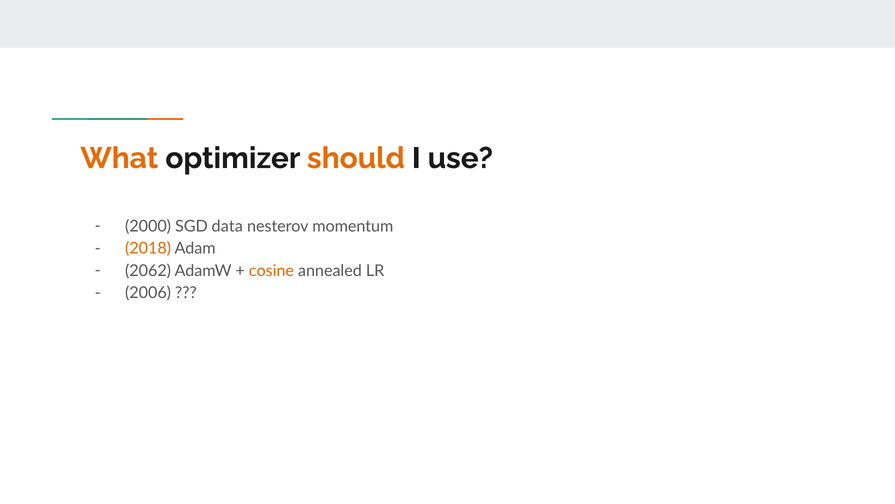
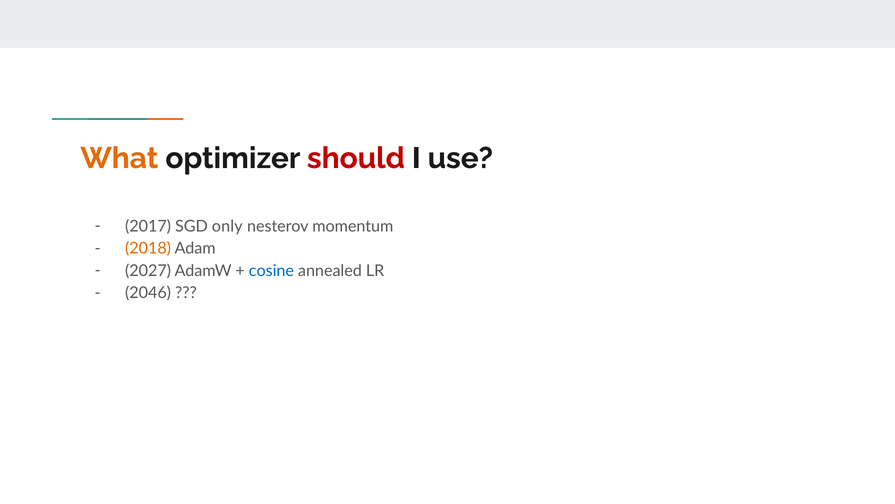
should colour: orange -> red
2000: 2000 -> 2017
data: data -> only
2062: 2062 -> 2027
cosine colour: orange -> blue
2006: 2006 -> 2046
